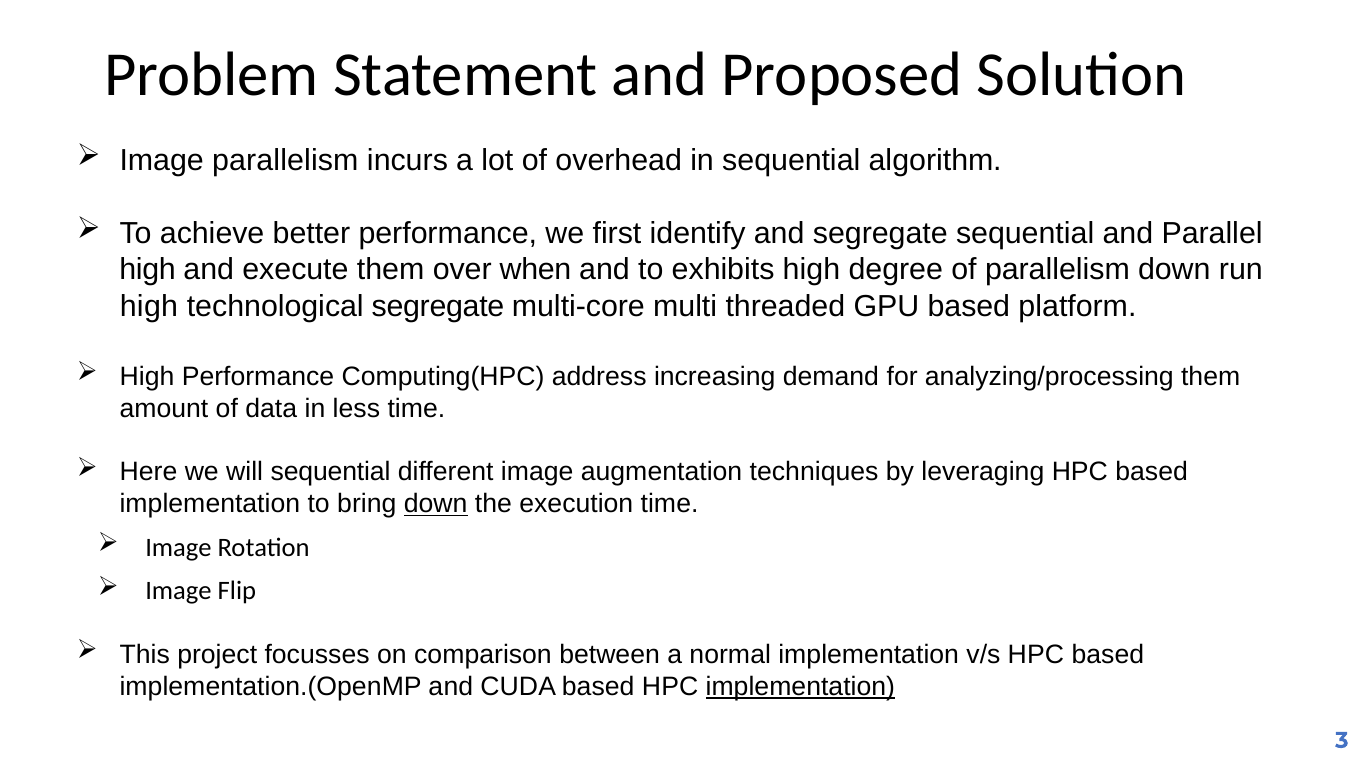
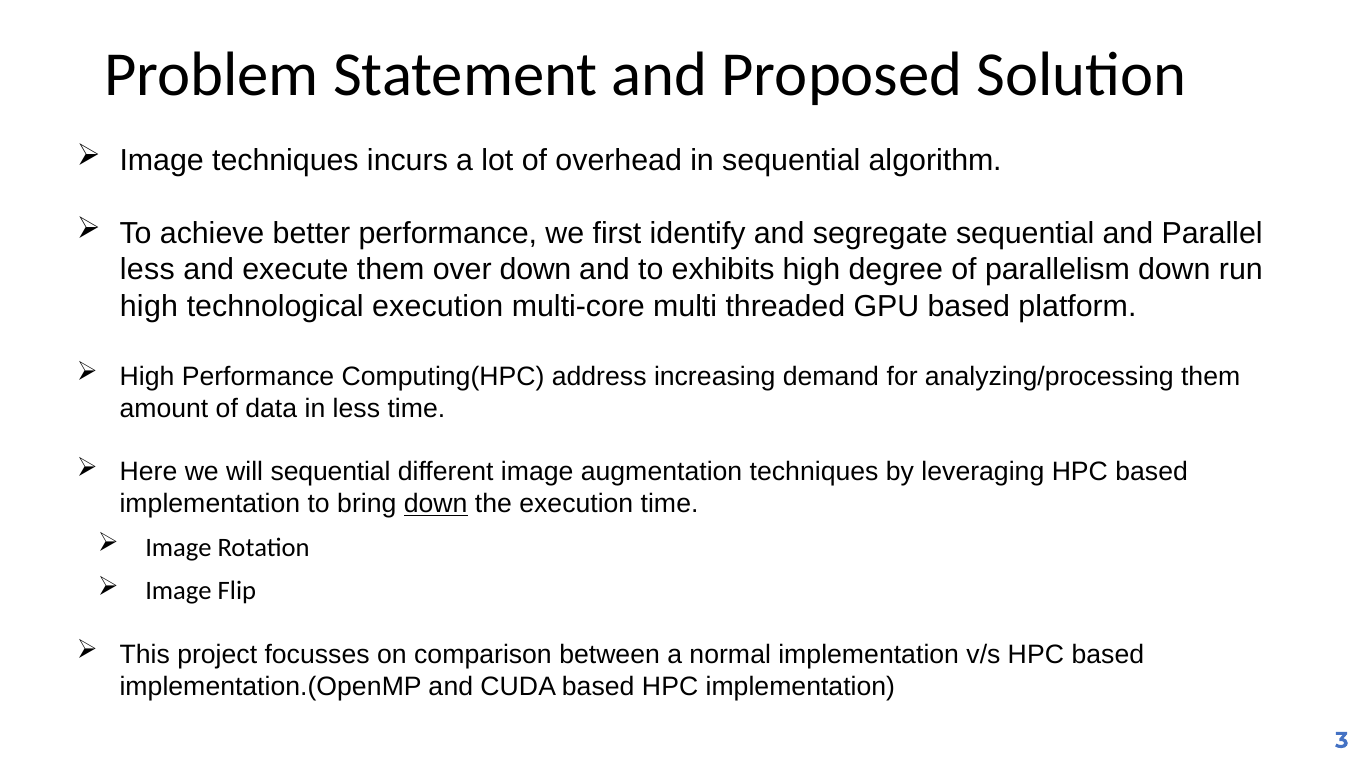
Image parallelism: parallelism -> techniques
high at (148, 270): high -> less
over when: when -> down
technological segregate: segregate -> execution
implementation at (800, 687) underline: present -> none
